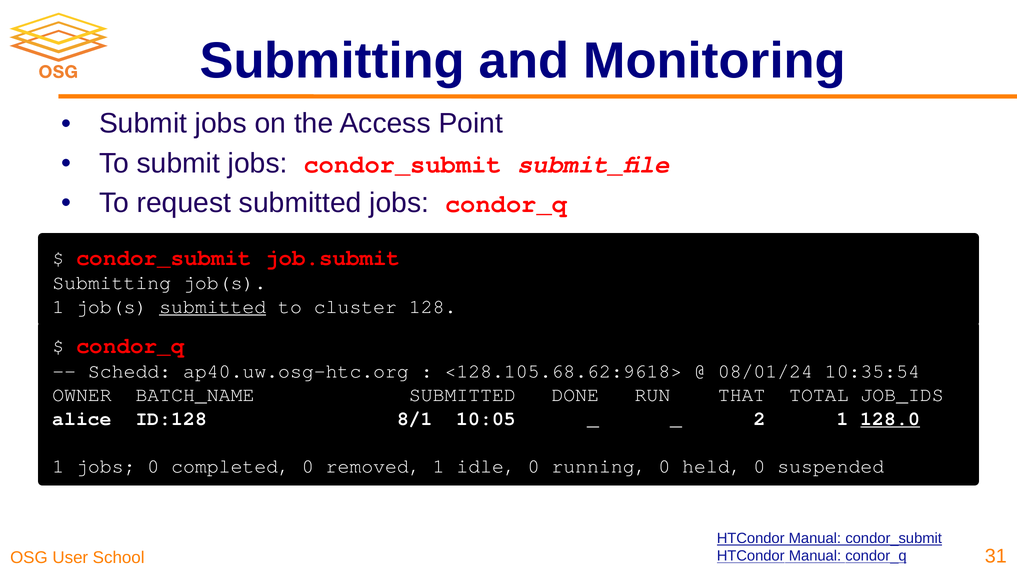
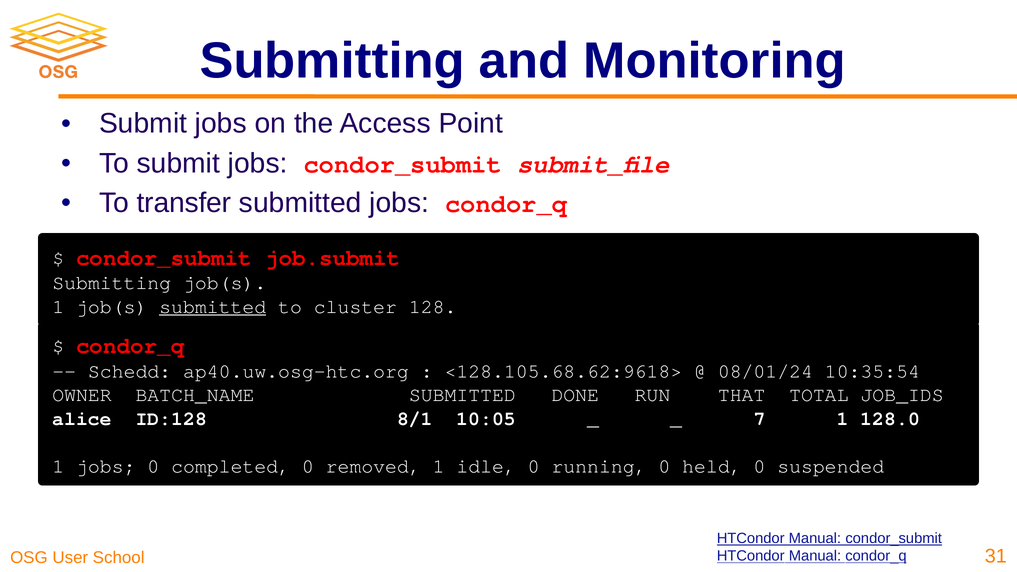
request: request -> transfer
2: 2 -> 7
128.0 underline: present -> none
